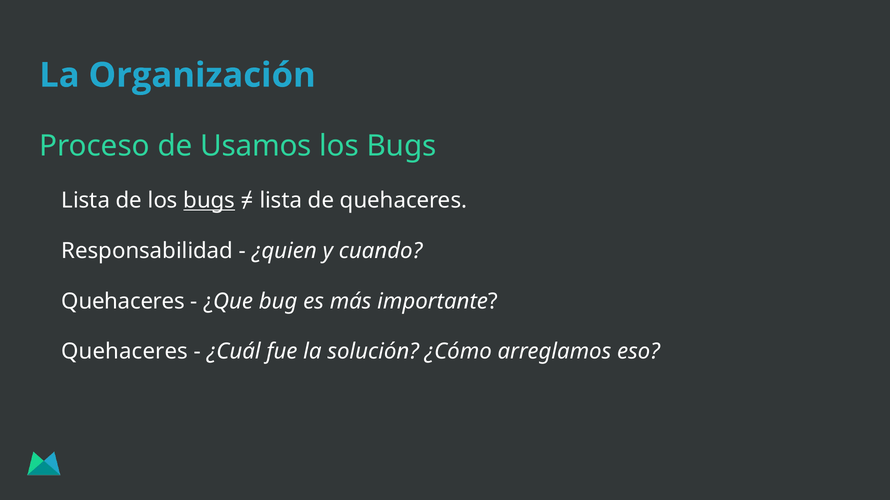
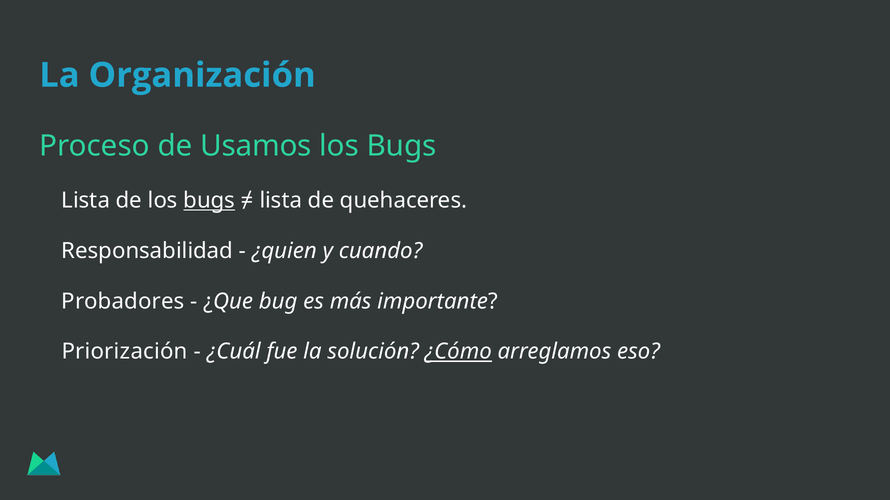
Quehaceres at (123, 302): Quehaceres -> Probadores
Quehaceres at (125, 352): Quehaceres -> Priorización
¿Cómo underline: none -> present
